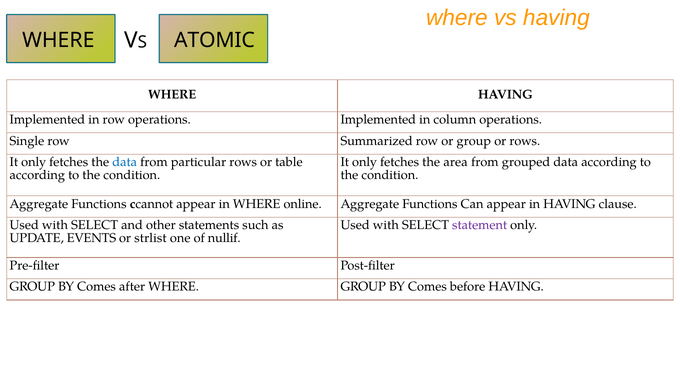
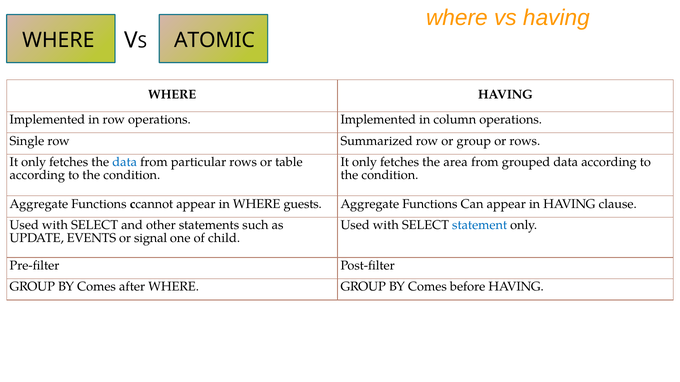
online: online -> guests
statement colour: purple -> blue
strlist: strlist -> signal
nullif: nullif -> child
